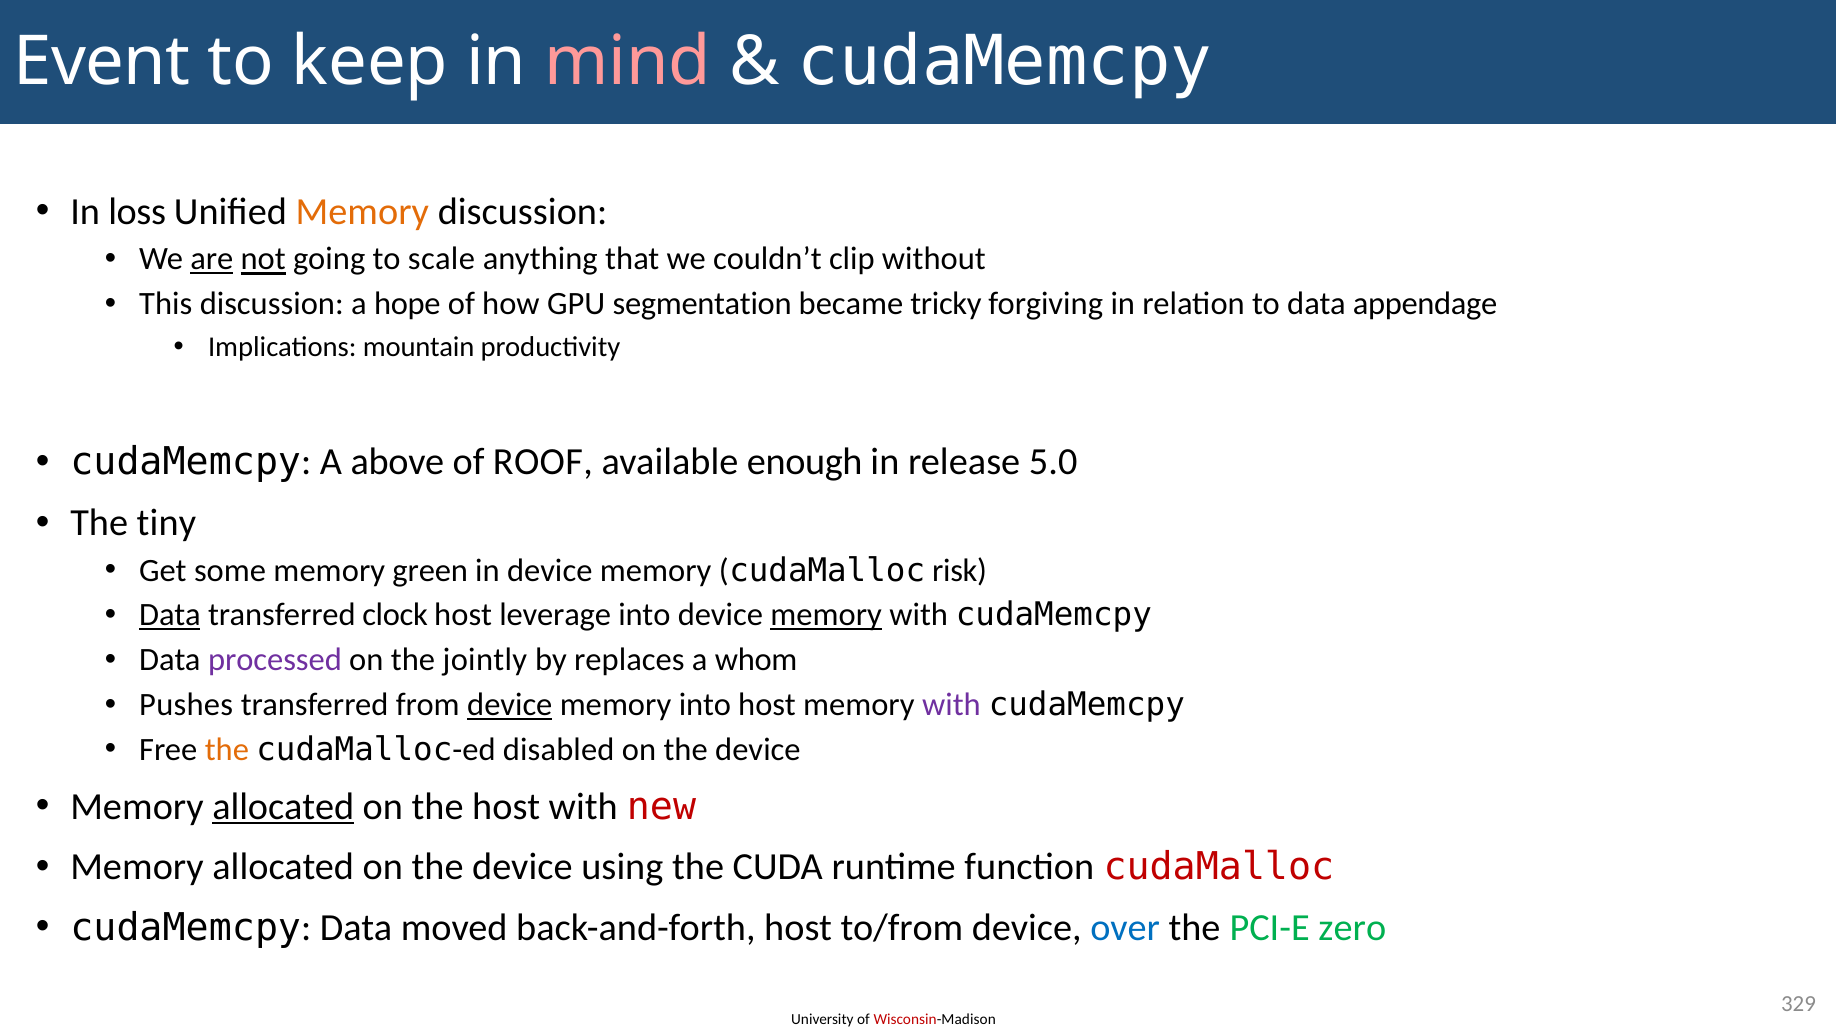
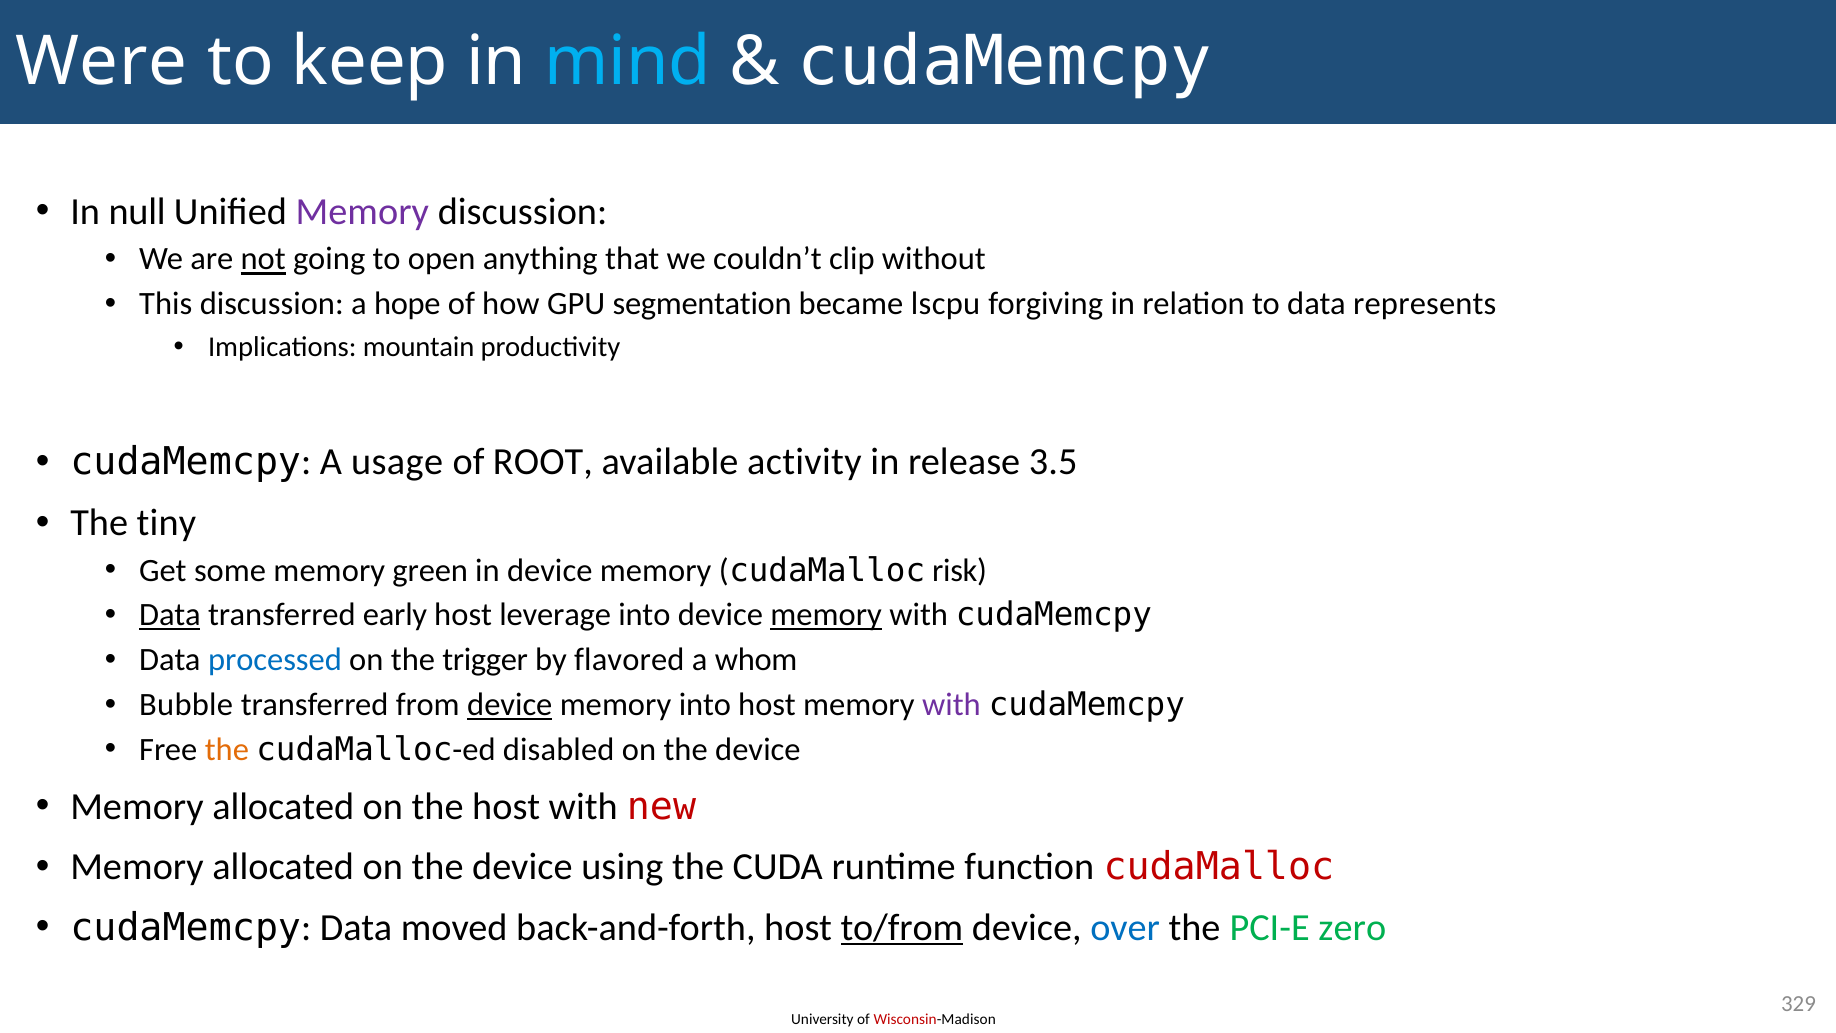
Event: Event -> Were
mind colour: pink -> light blue
loss: loss -> null
Memory at (362, 211) colour: orange -> purple
are underline: present -> none
scale: scale -> open
tricky: tricky -> lscpu
appendage: appendage -> represents
above: above -> usage
ROOF: ROOF -> ROOT
enough: enough -> activity
5.0: 5.0 -> 3.5
clock: clock -> early
processed colour: purple -> blue
jointly: jointly -> trigger
replaces: replaces -> flavored
Pushes: Pushes -> Bubble
allocated at (283, 806) underline: present -> none
to/from underline: none -> present
